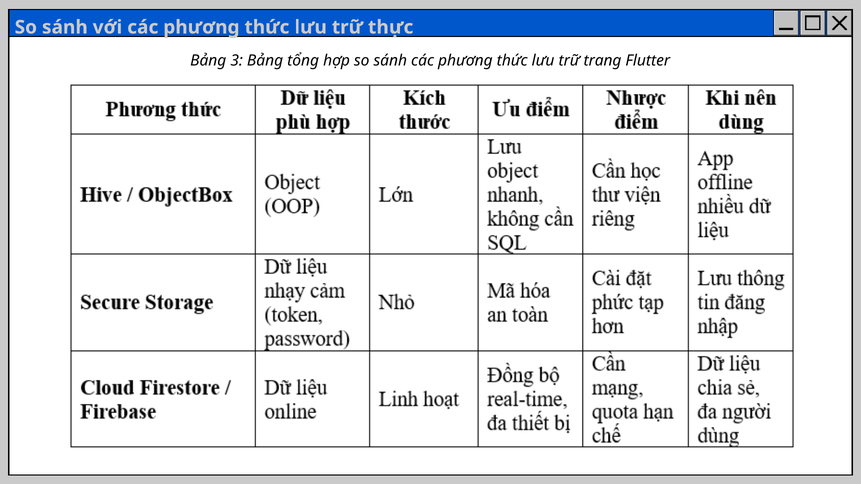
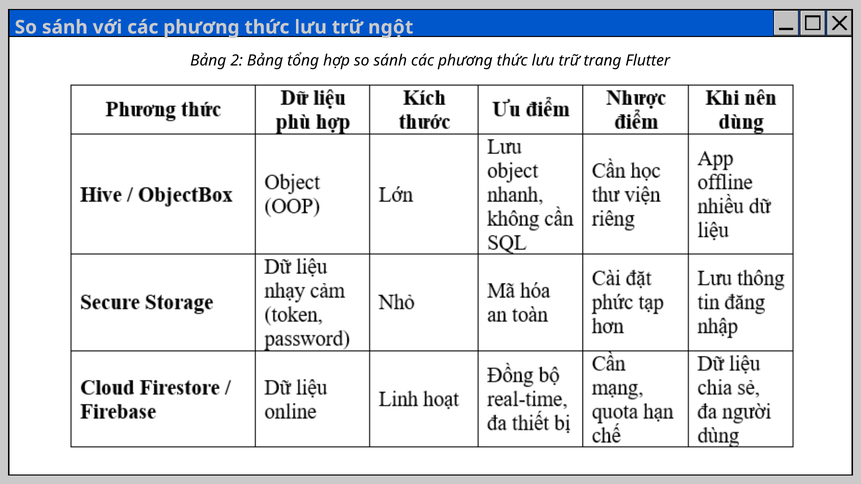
thực: thực -> ngột
3: 3 -> 2
